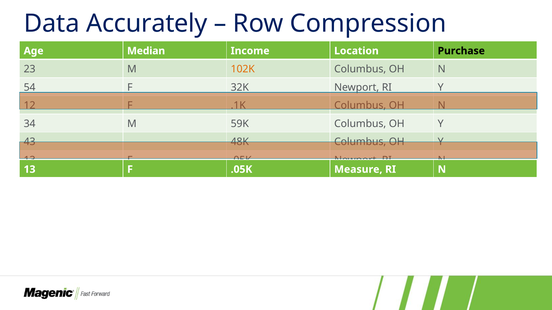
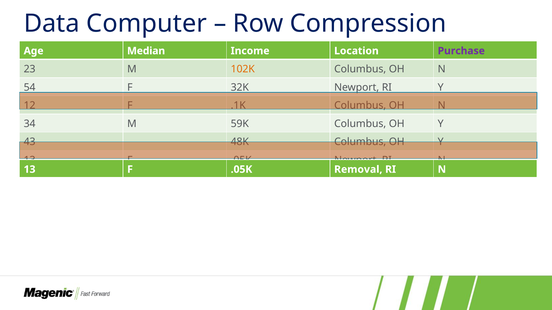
Accurately: Accurately -> Computer
Purchase colour: black -> purple
Measure: Measure -> Removal
